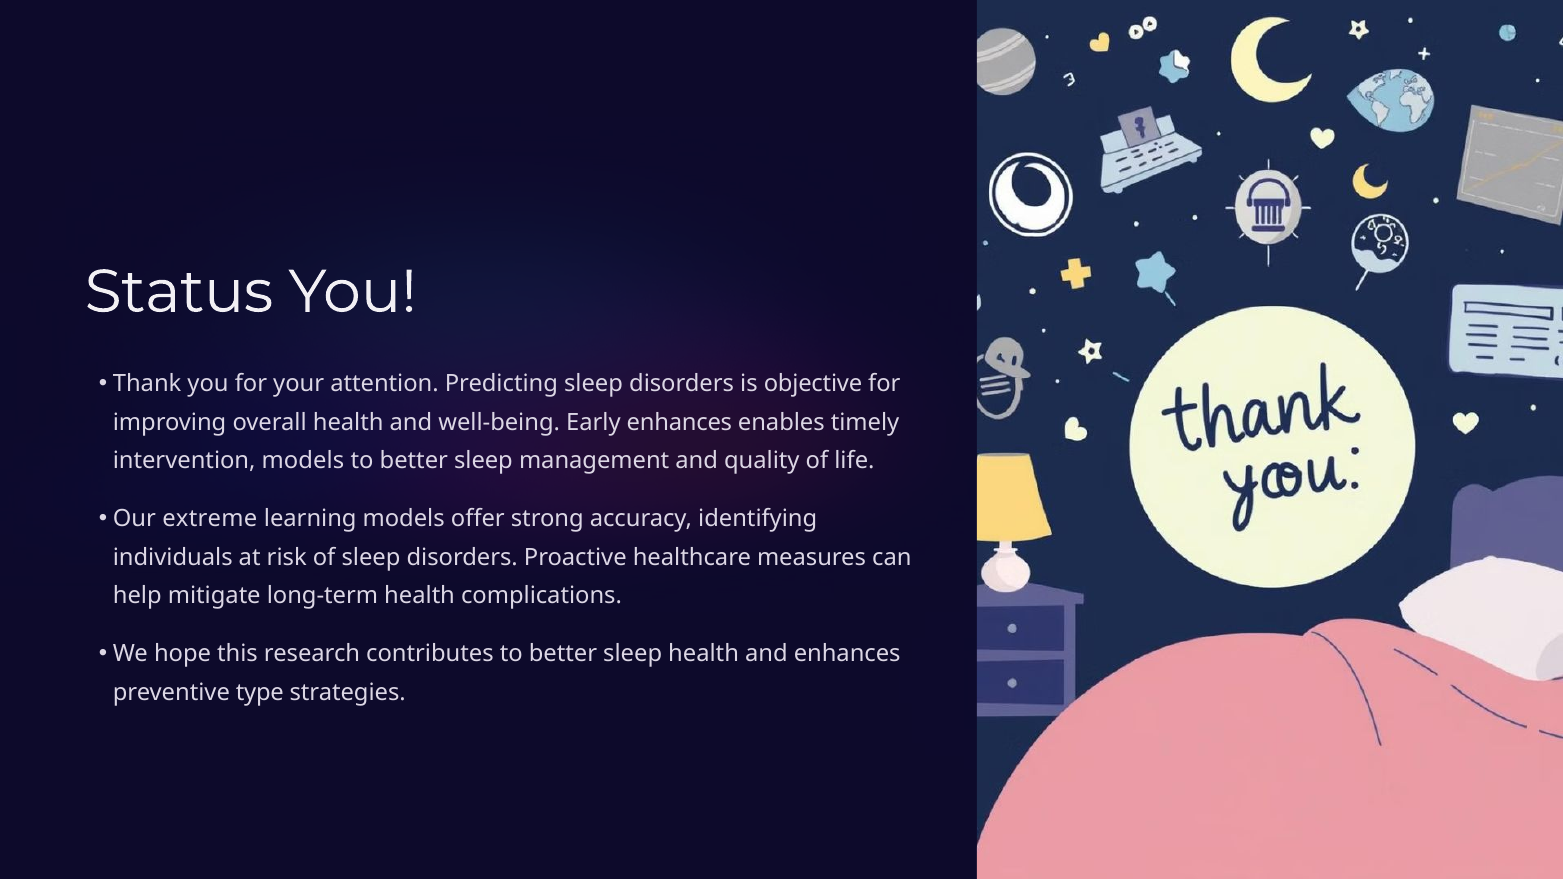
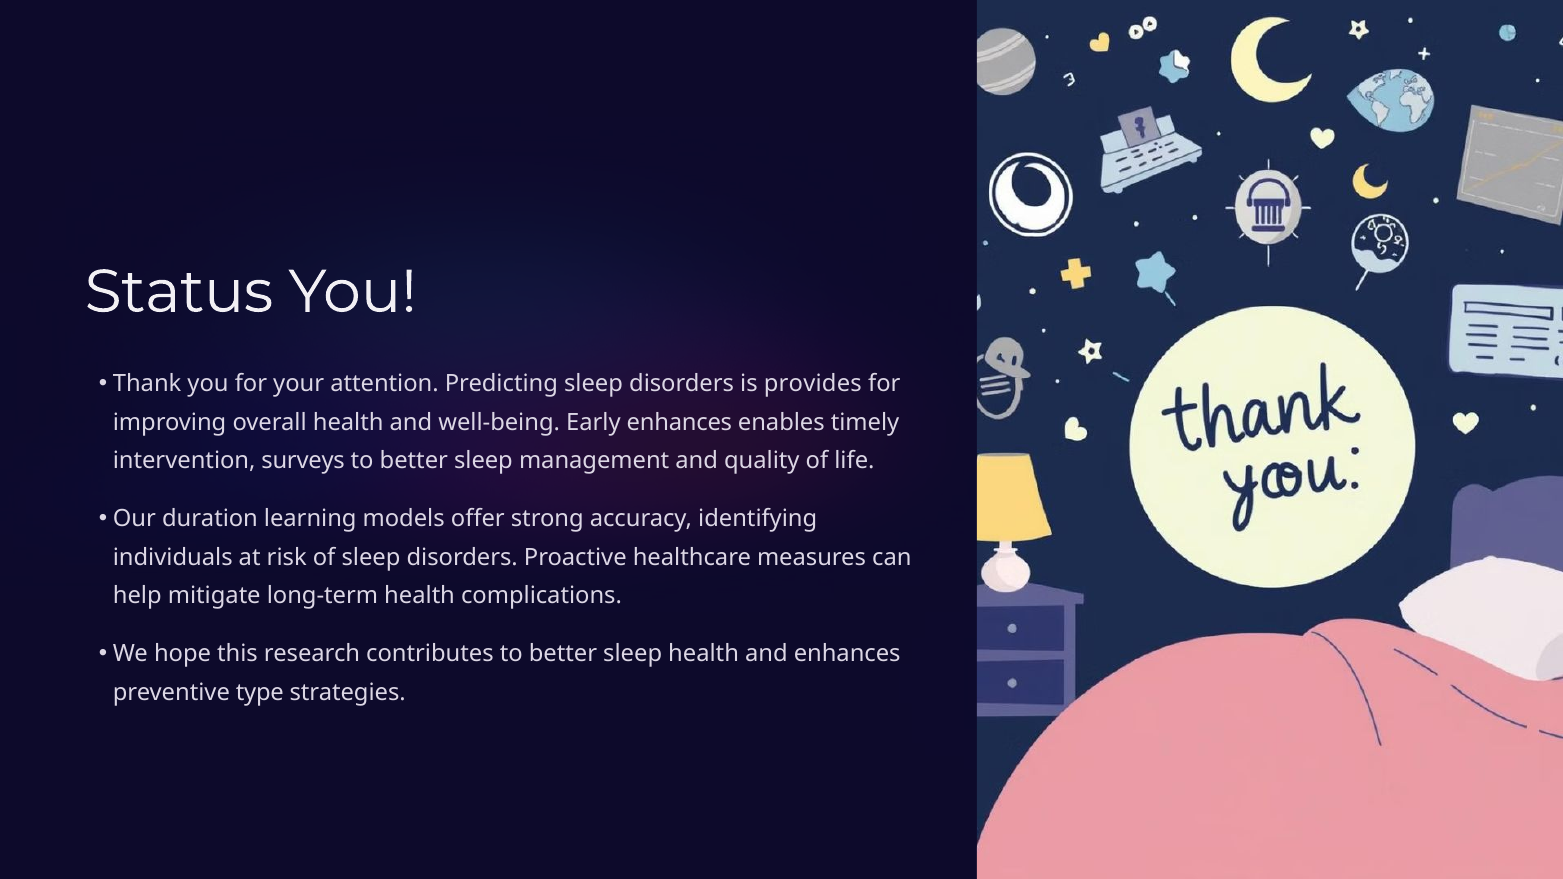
objective: objective -> provides
intervention models: models -> surveys
extreme: extreme -> duration
